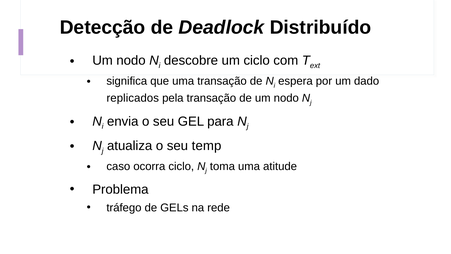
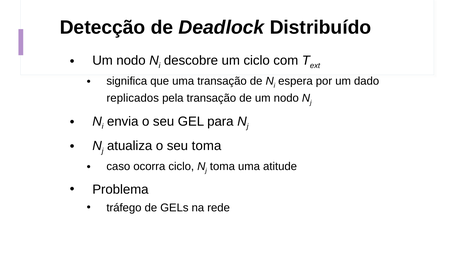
seu temp: temp -> toma
